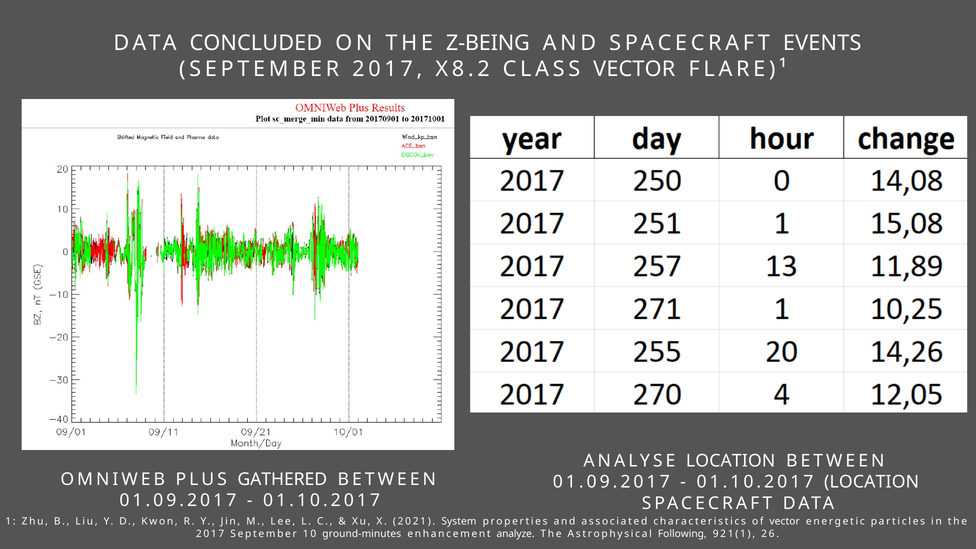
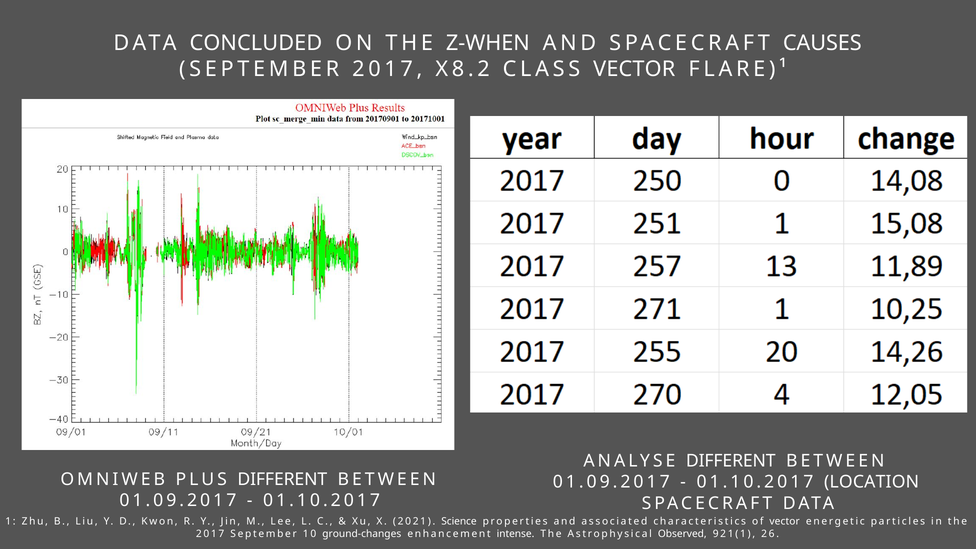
Z-BEING: Z-BEING -> Z-WHEN
EVENTS: EVENTS -> CAUSES
ANALYSE LOCATION: LOCATION -> DIFFERENT
PLUS GATHERED: GATHERED -> DIFFERENT
System: System -> Science
ground-minutes: ground-minutes -> ground-changes
analyze: analyze -> intense
Following: Following -> Observed
